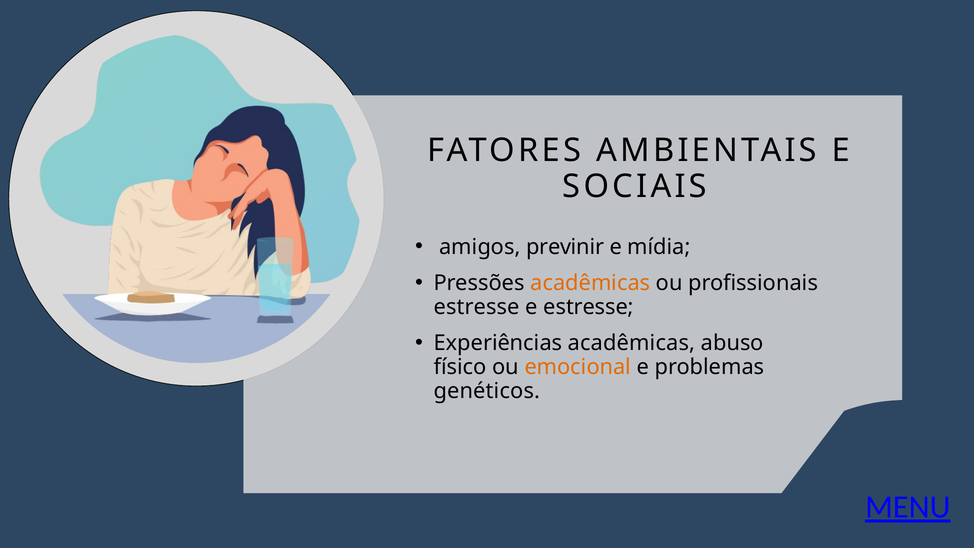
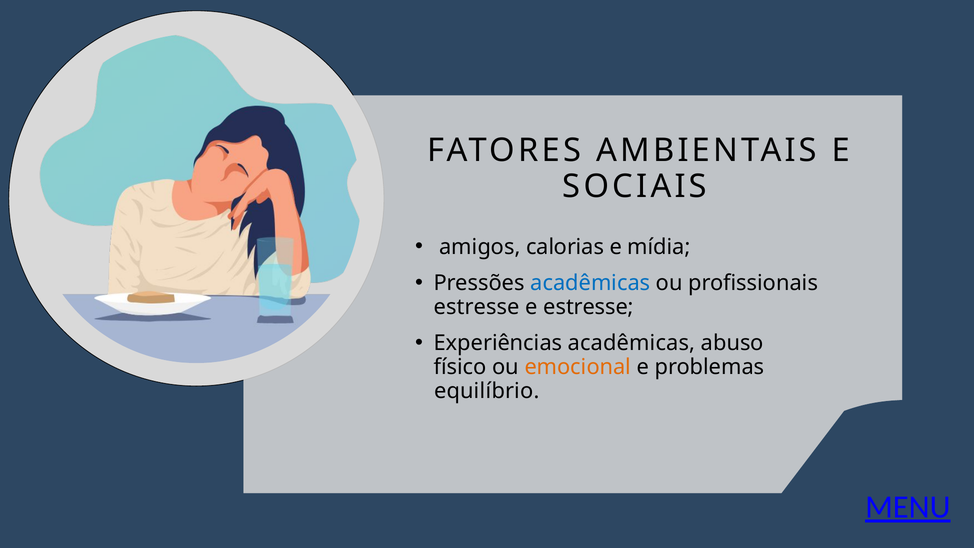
previnir: previnir -> calorias
acadêmicas at (590, 283) colour: orange -> blue
genéticos: genéticos -> equilíbrio
